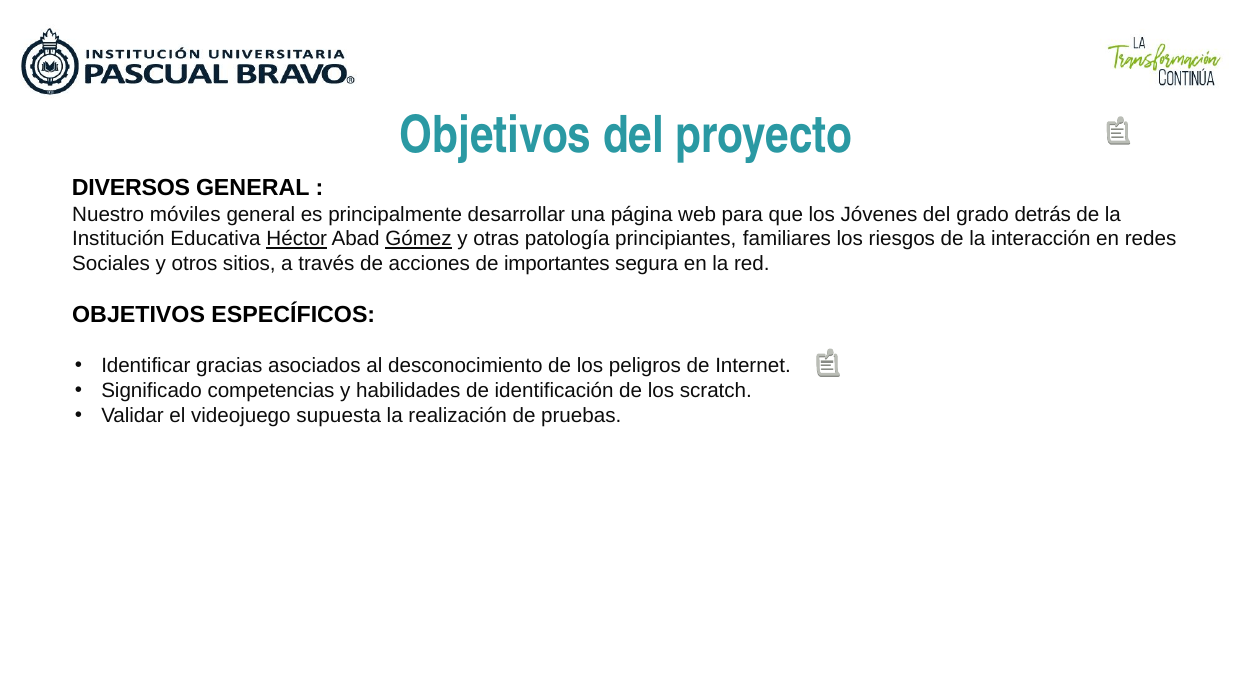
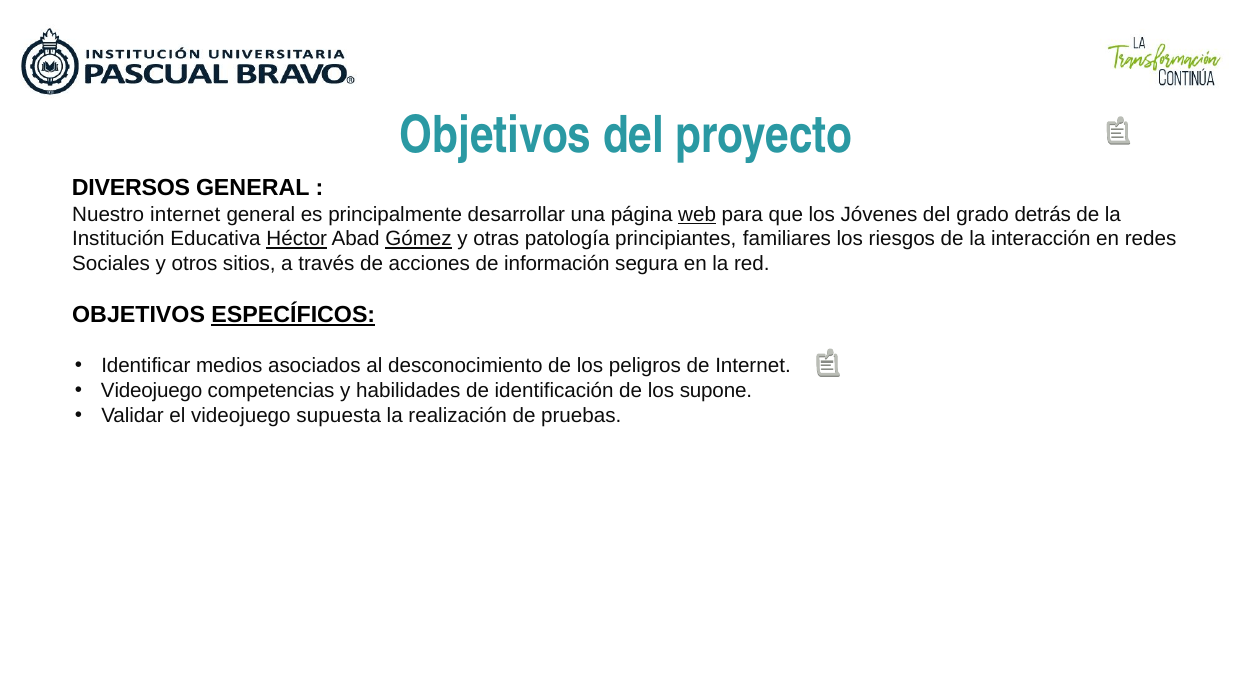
Nuestro móviles: móviles -> internet
web underline: none -> present
importantes: importantes -> información
ESPECÍFICOS underline: none -> present
gracias: gracias -> medios
Significado at (152, 391): Significado -> Videojuego
scratch: scratch -> supone
